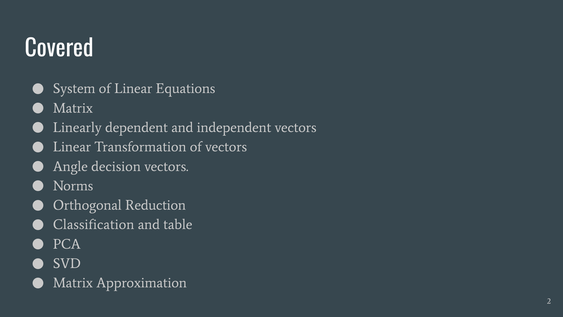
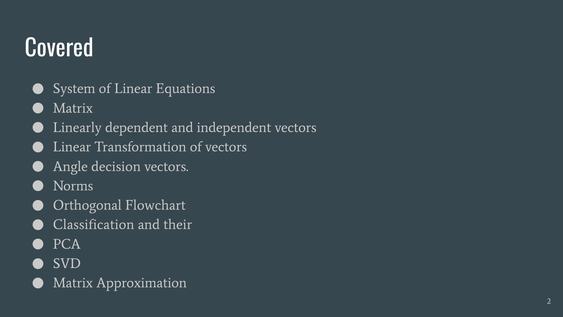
Reduction: Reduction -> Flowchart
table: table -> their
